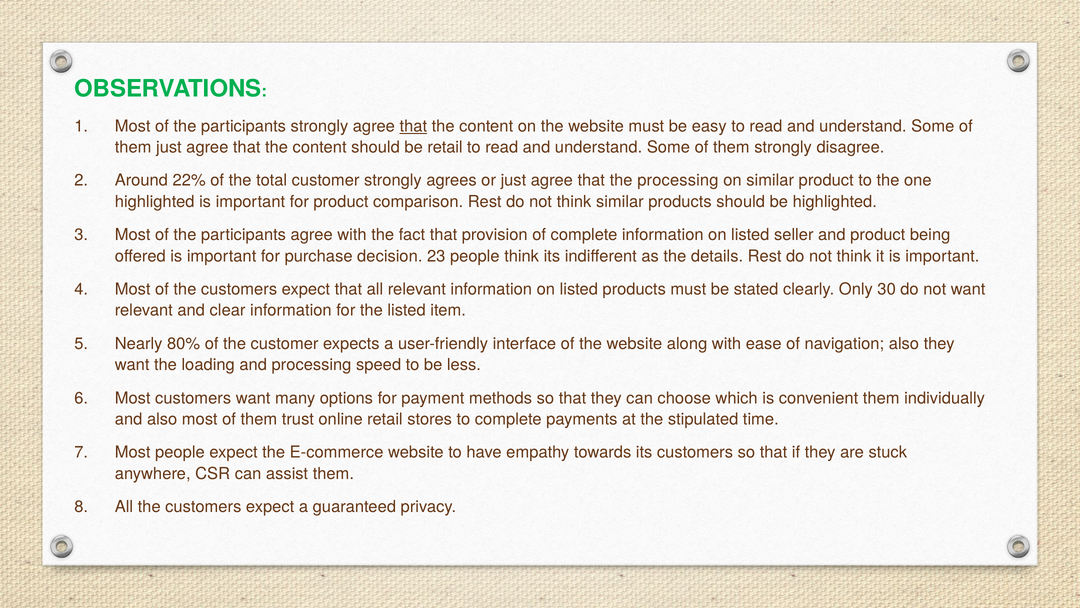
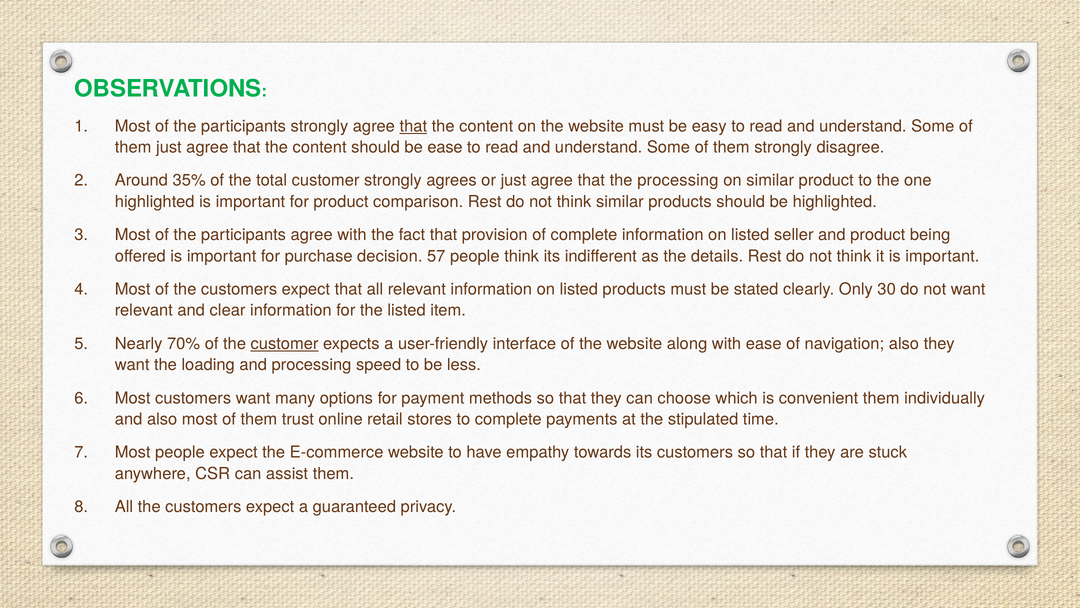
be retail: retail -> ease
22%: 22% -> 35%
23: 23 -> 57
80%: 80% -> 70%
customer at (285, 343) underline: none -> present
